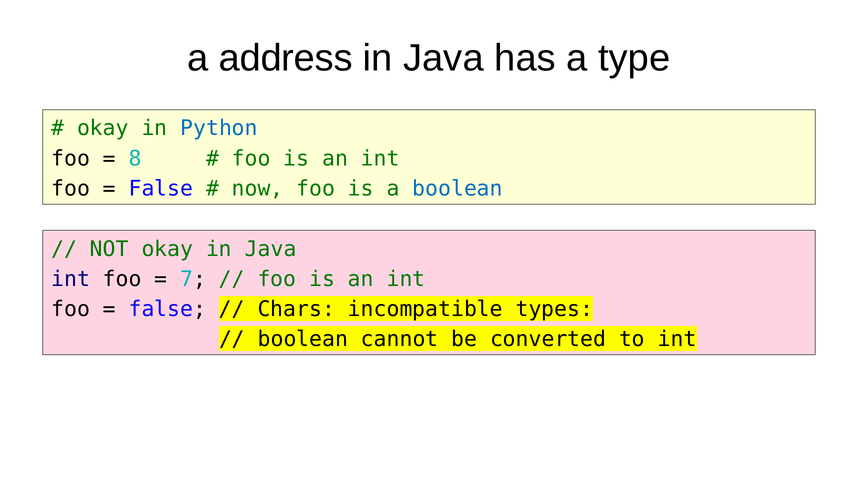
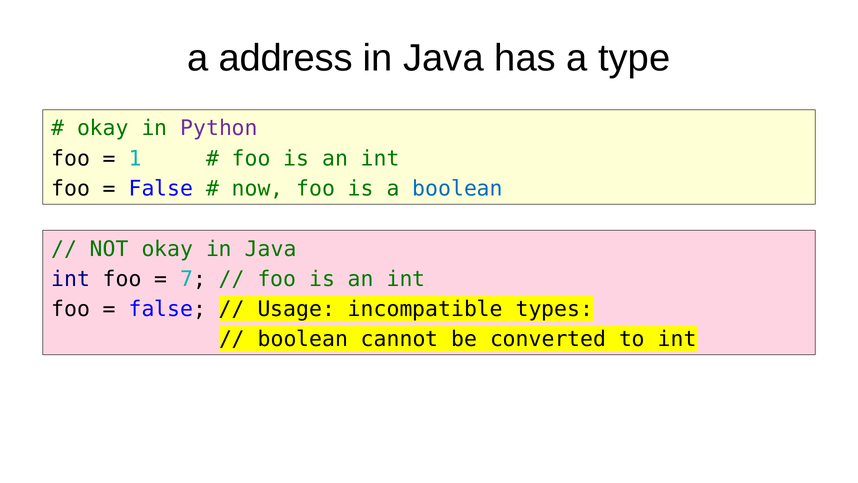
Python colour: blue -> purple
8: 8 -> 1
Chars: Chars -> Usage
